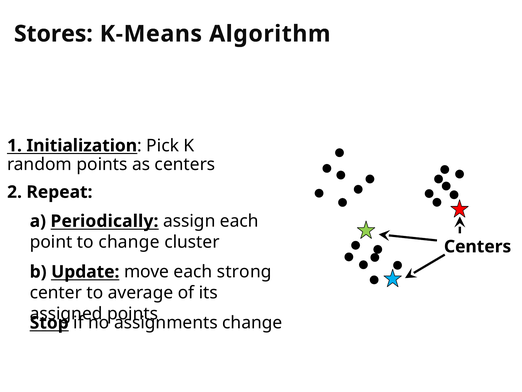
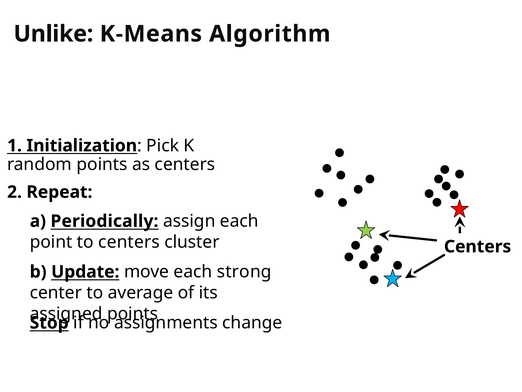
Stores: Stores -> Unlike
to change: change -> centers
